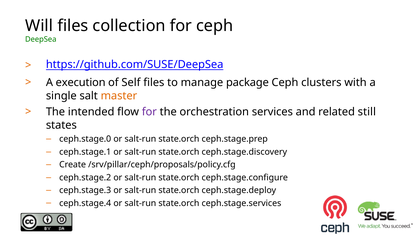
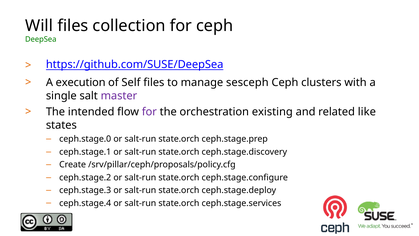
package: package -> sesceph
master colour: orange -> purple
services: services -> existing
still: still -> like
